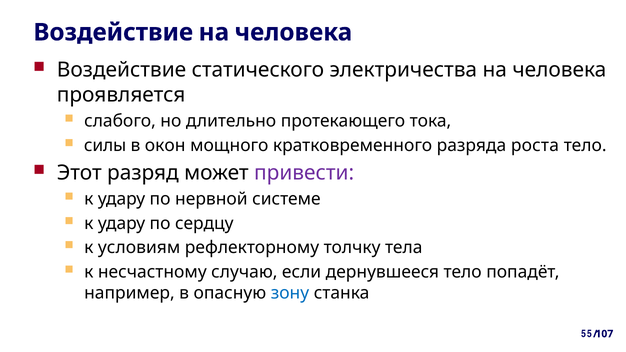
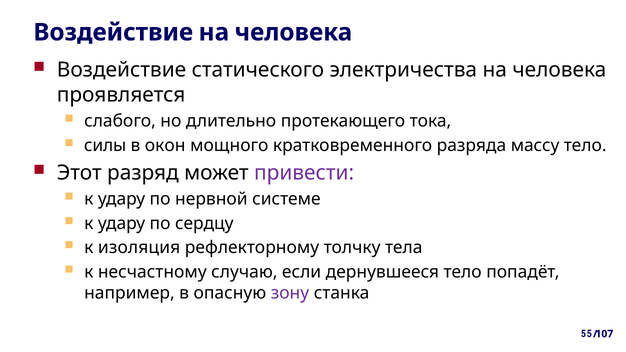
роста: роста -> массу
условиям: условиям -> изоляция
зону colour: blue -> purple
